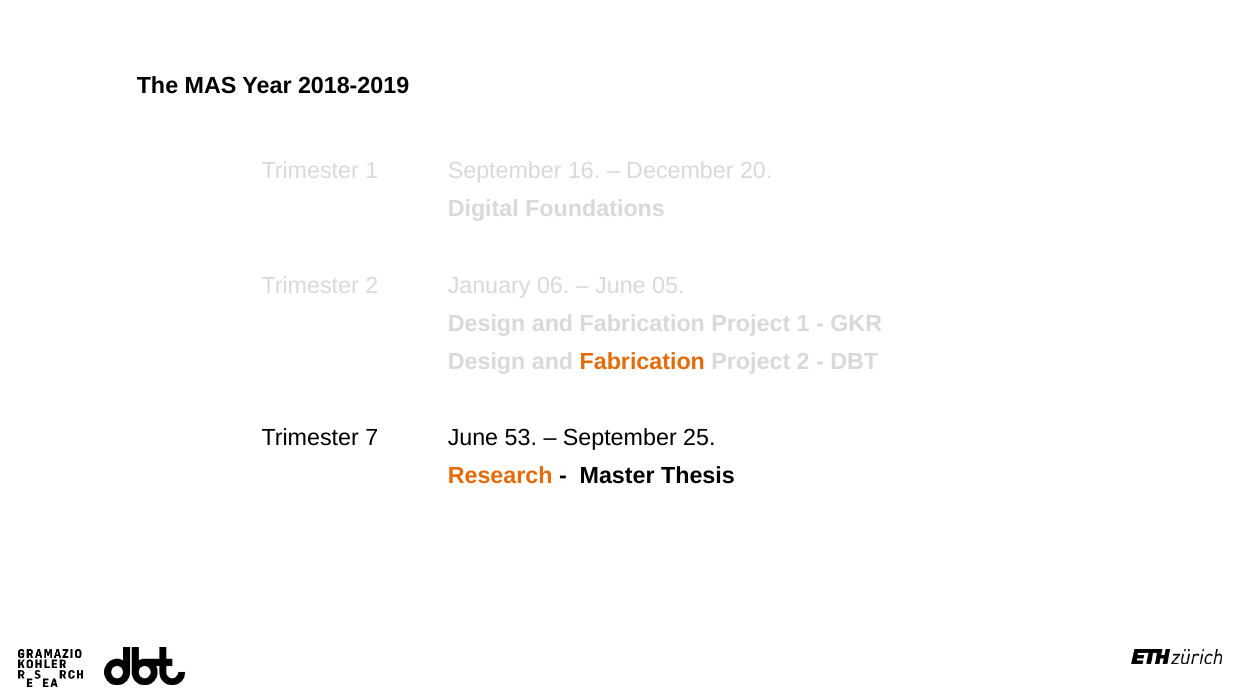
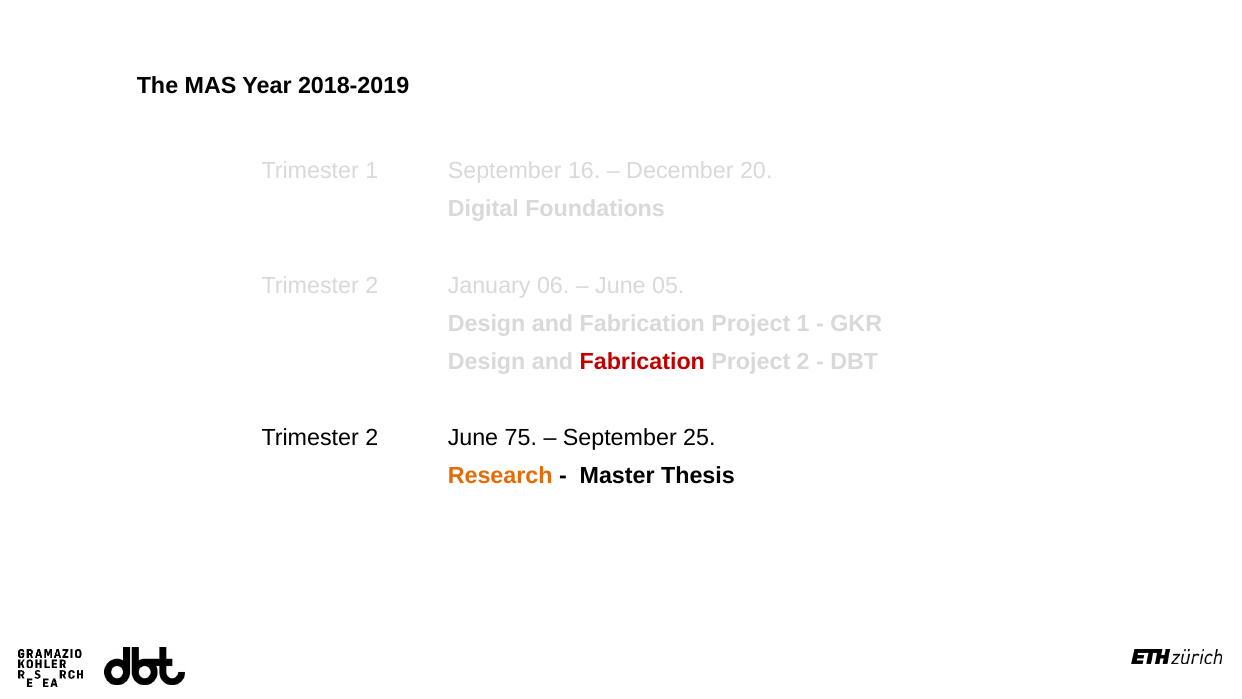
Fabrication at (642, 362) colour: orange -> red
7 at (372, 438): 7 -> 2
53: 53 -> 75
